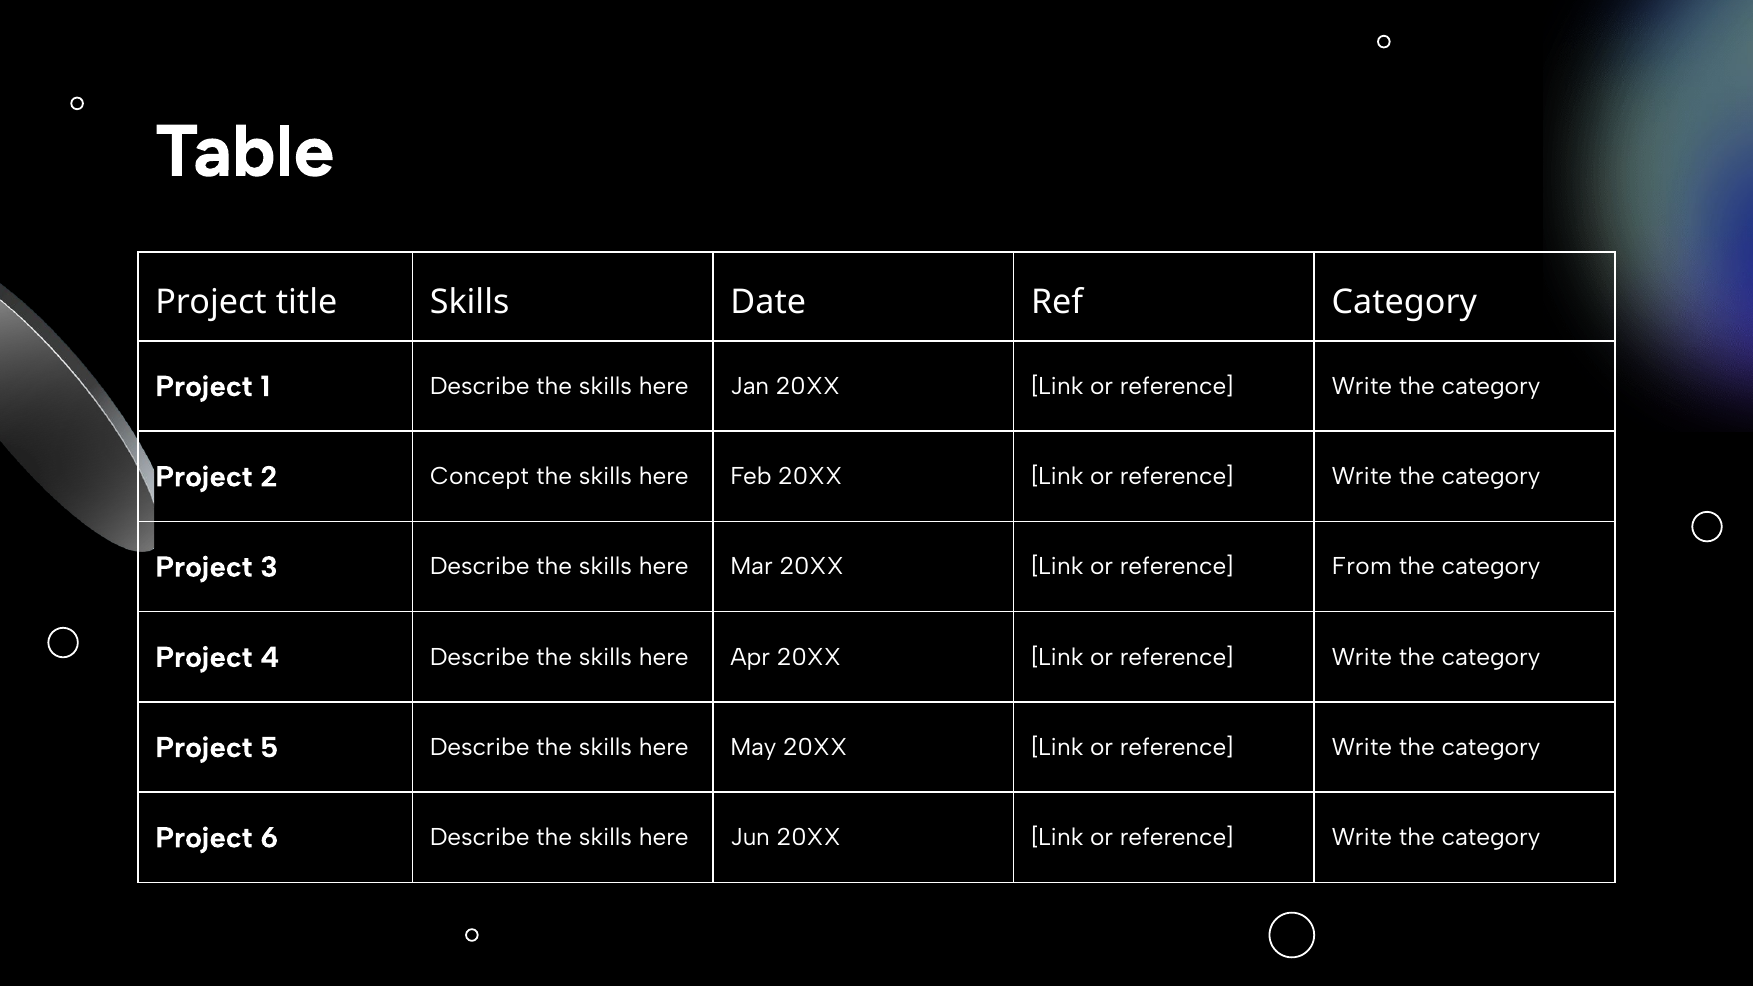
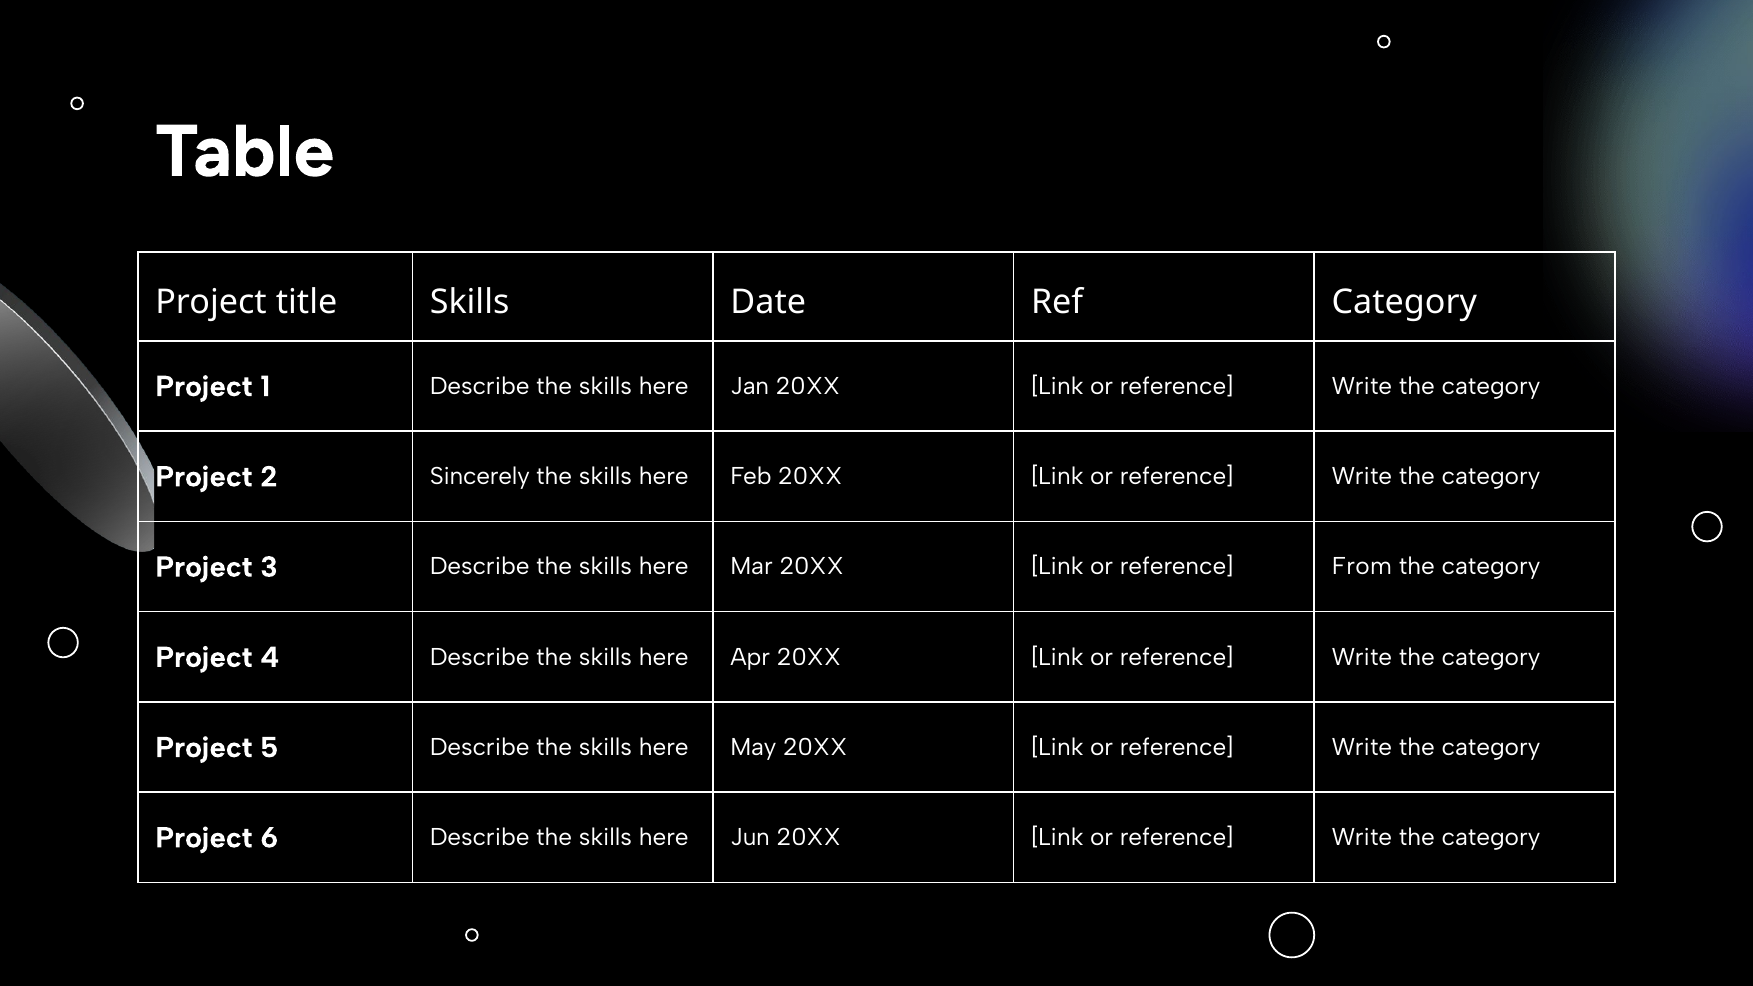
Concept: Concept -> Sincerely
